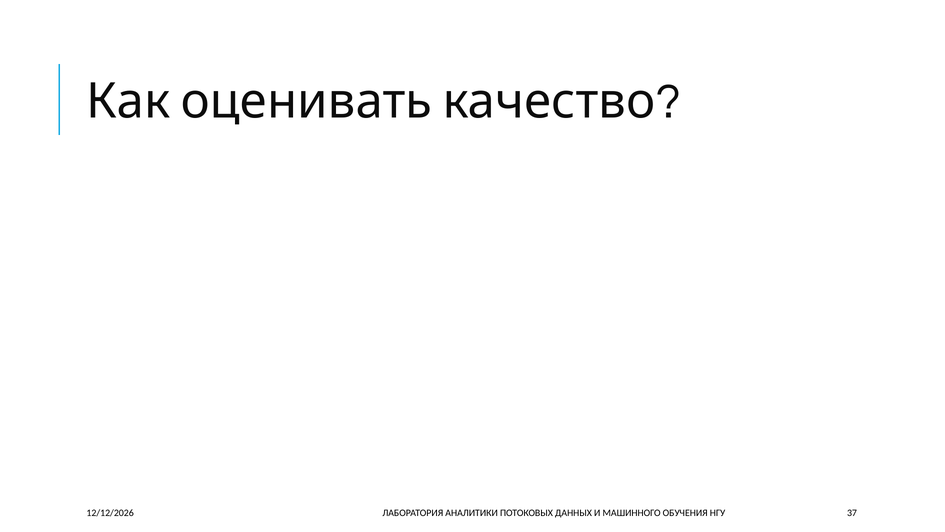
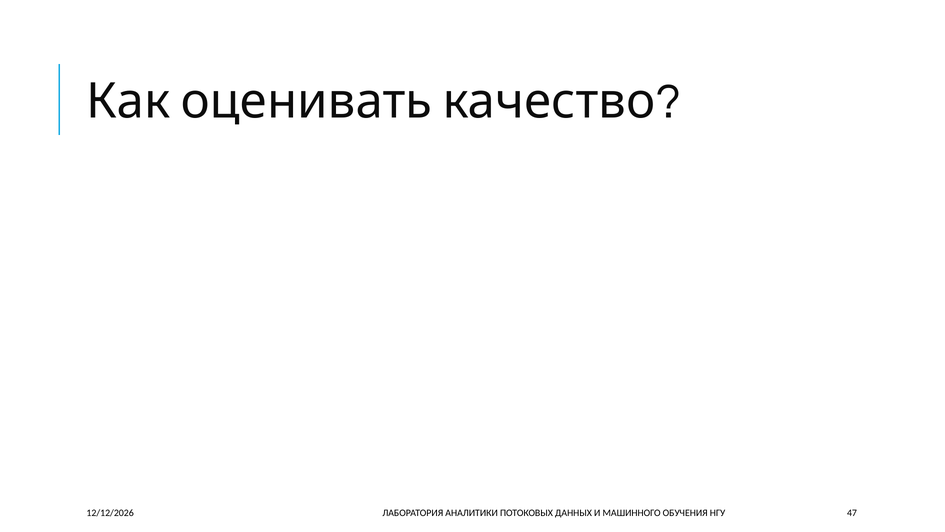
37: 37 -> 47
